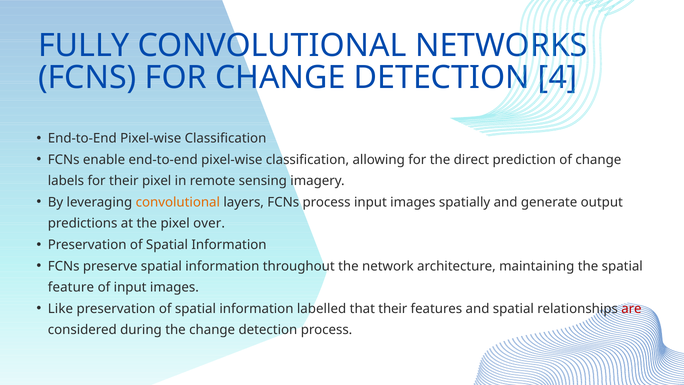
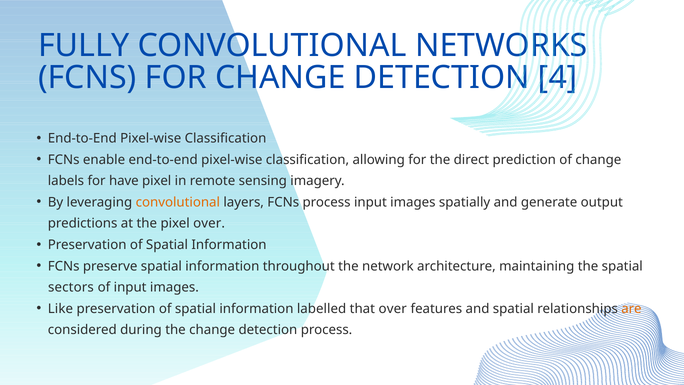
for their: their -> have
feature: feature -> sectors
that their: their -> over
are colour: red -> orange
